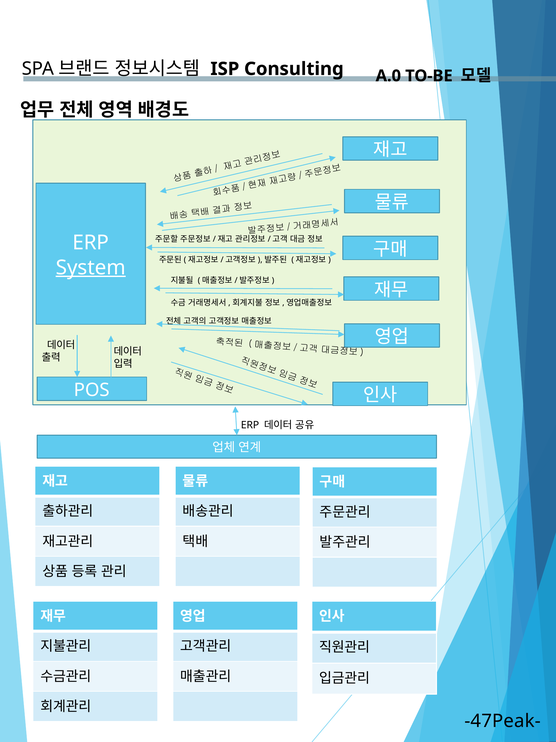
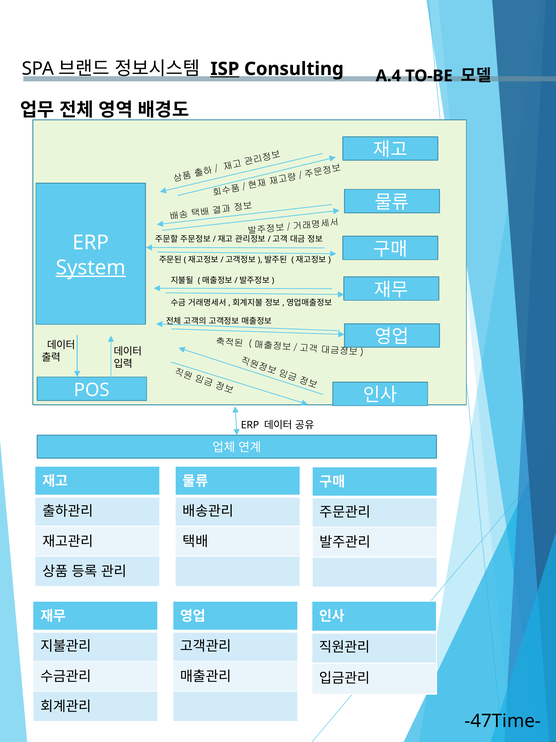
ISP underline: none -> present
A.0: A.0 -> A.4
-47Peak-: -47Peak- -> -47Time-
